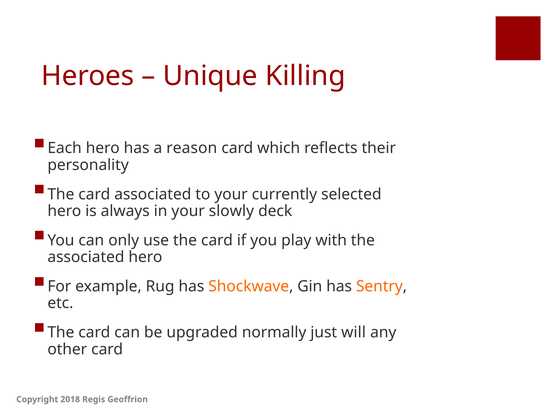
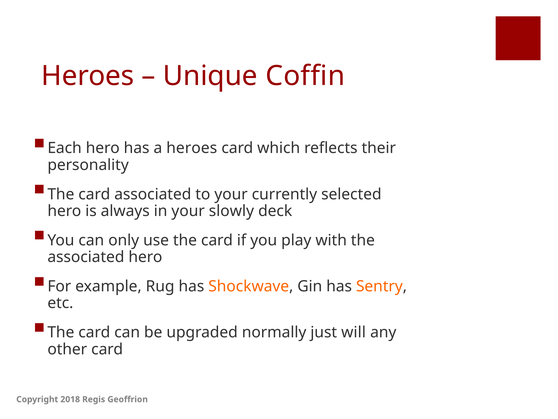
Killing: Killing -> Coffin
a reason: reason -> heroes
